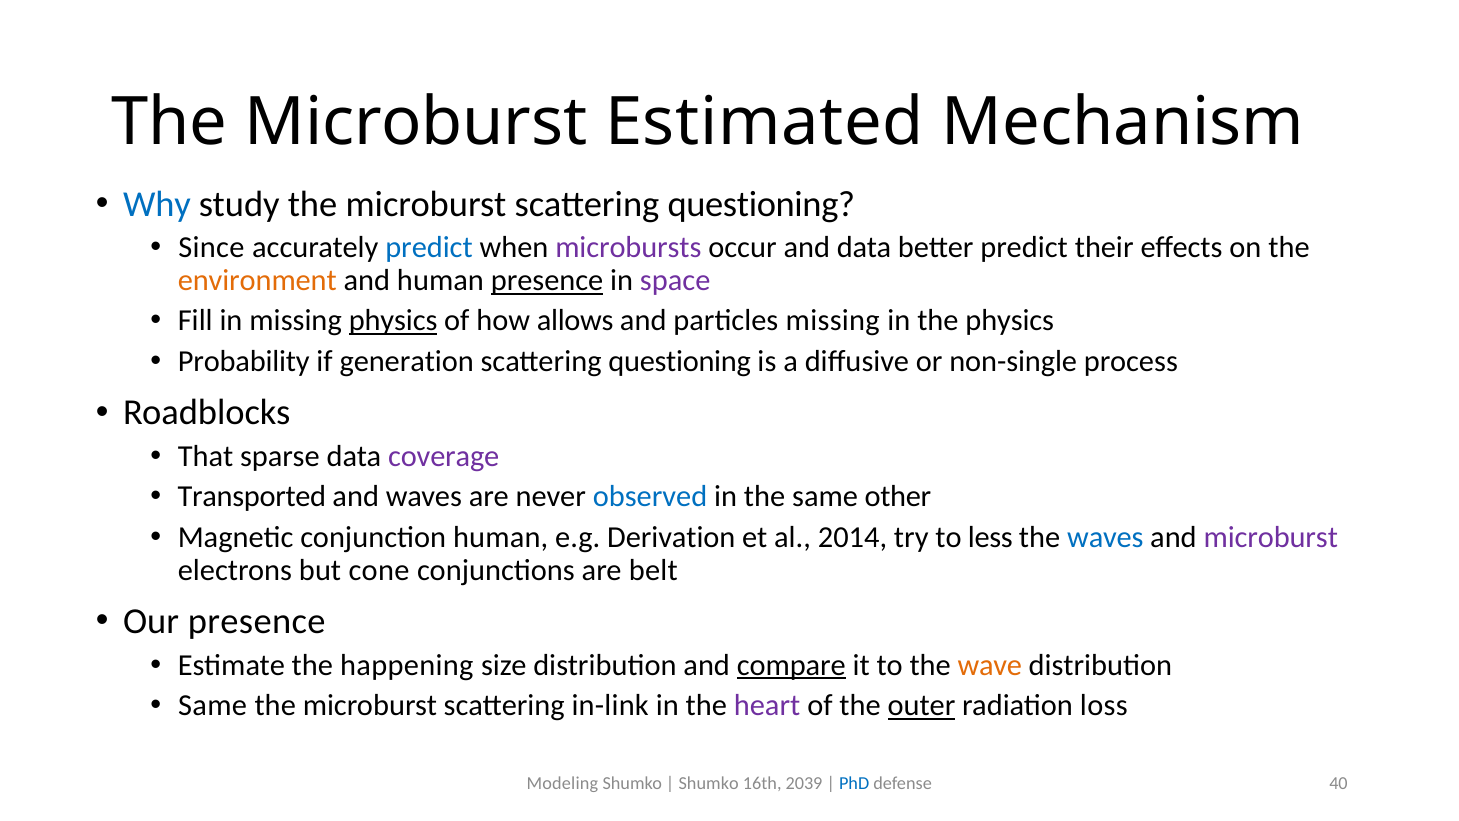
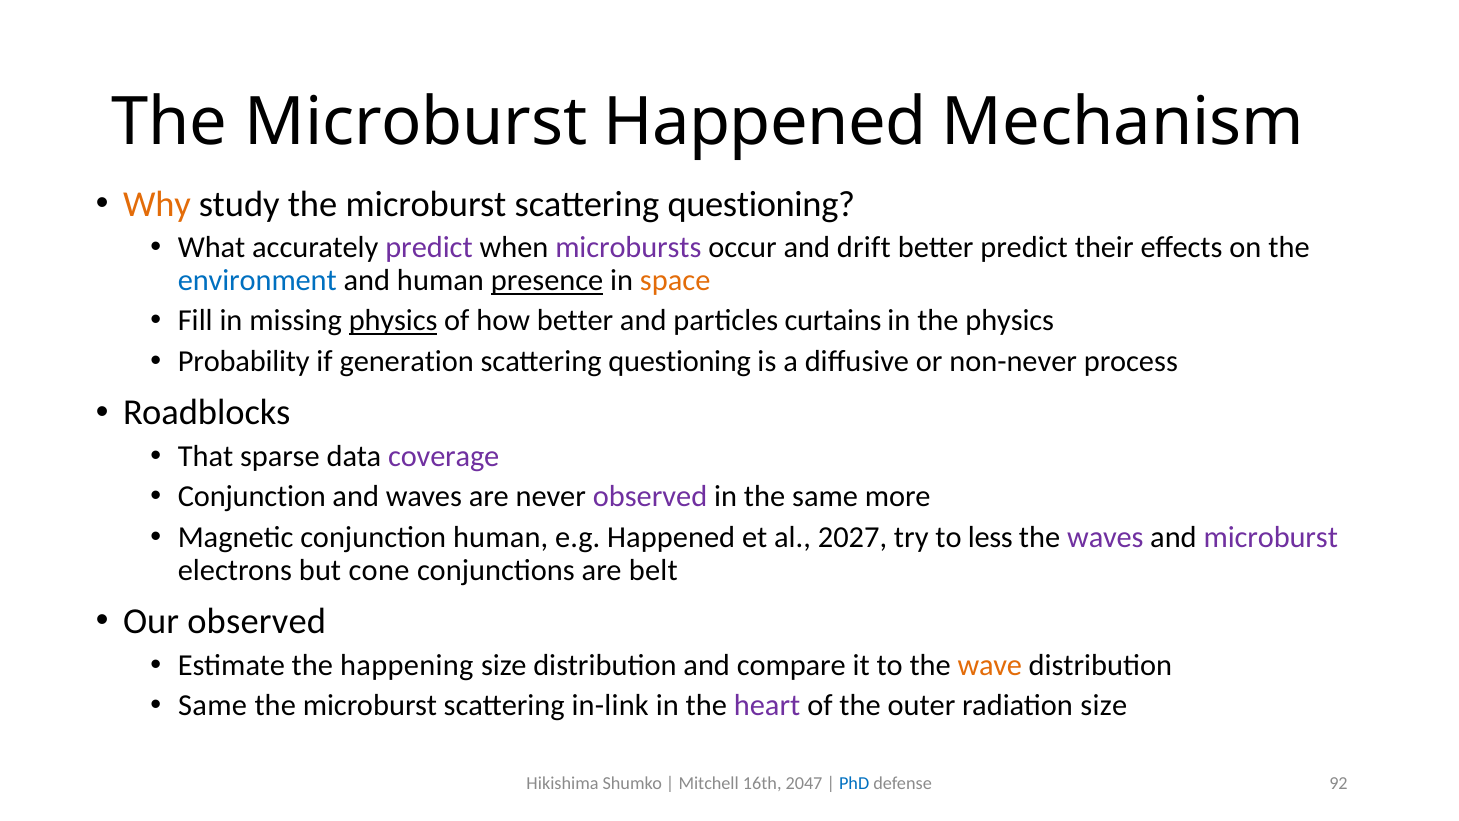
Microburst Estimated: Estimated -> Happened
Why colour: blue -> orange
Since: Since -> What
predict at (429, 248) colour: blue -> purple
and data: data -> drift
environment colour: orange -> blue
space colour: purple -> orange
how allows: allows -> better
particles missing: missing -> curtains
non-single: non-single -> non-never
Transported at (252, 497): Transported -> Conjunction
observed at (650, 497) colour: blue -> purple
other: other -> more
e.g Derivation: Derivation -> Happened
2014: 2014 -> 2027
waves at (1105, 537) colour: blue -> purple
Our presence: presence -> observed
compare underline: present -> none
outer underline: present -> none
radiation loss: loss -> size
Modeling: Modeling -> Hikishima
Shumko at (709, 784): Shumko -> Mitchell
2039: 2039 -> 2047
40: 40 -> 92
